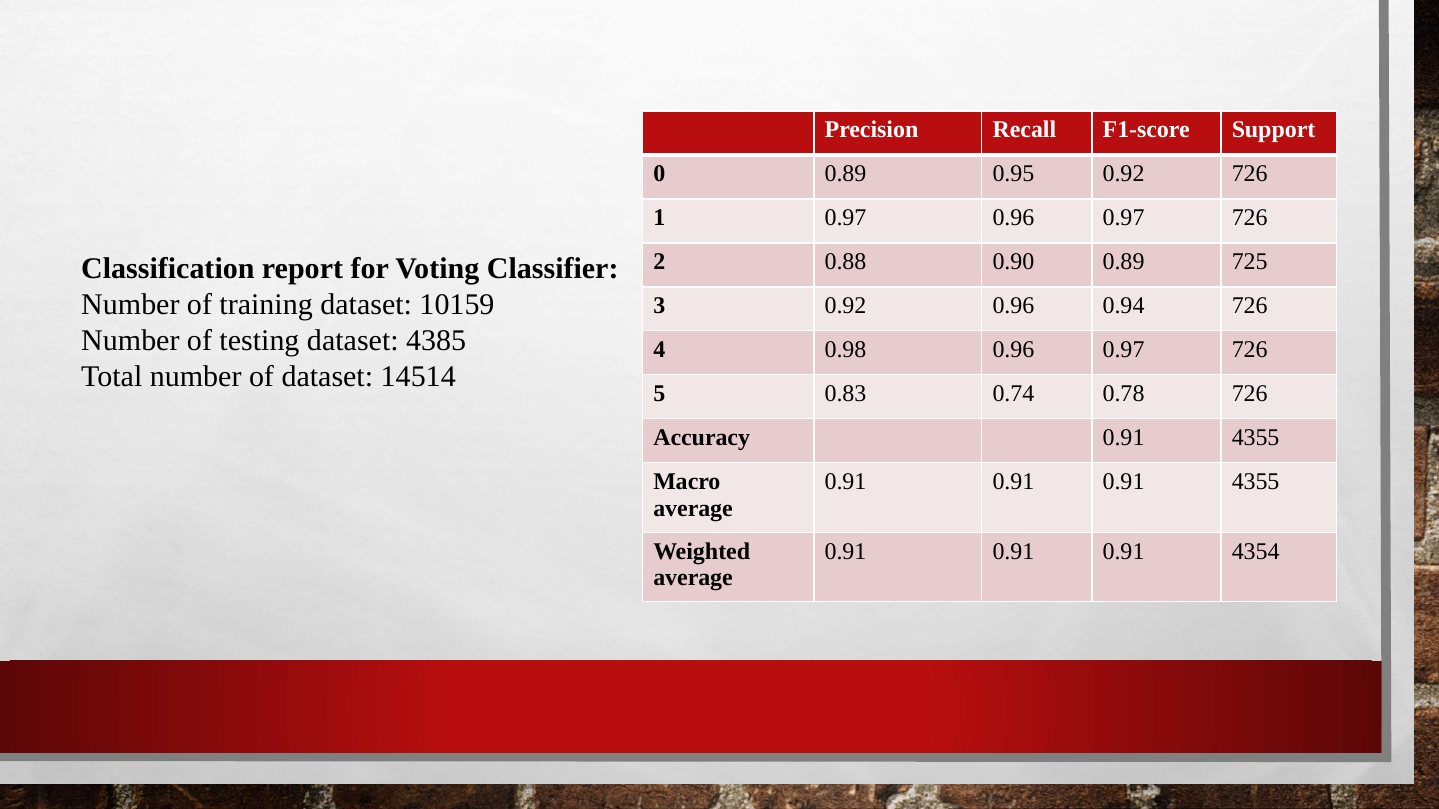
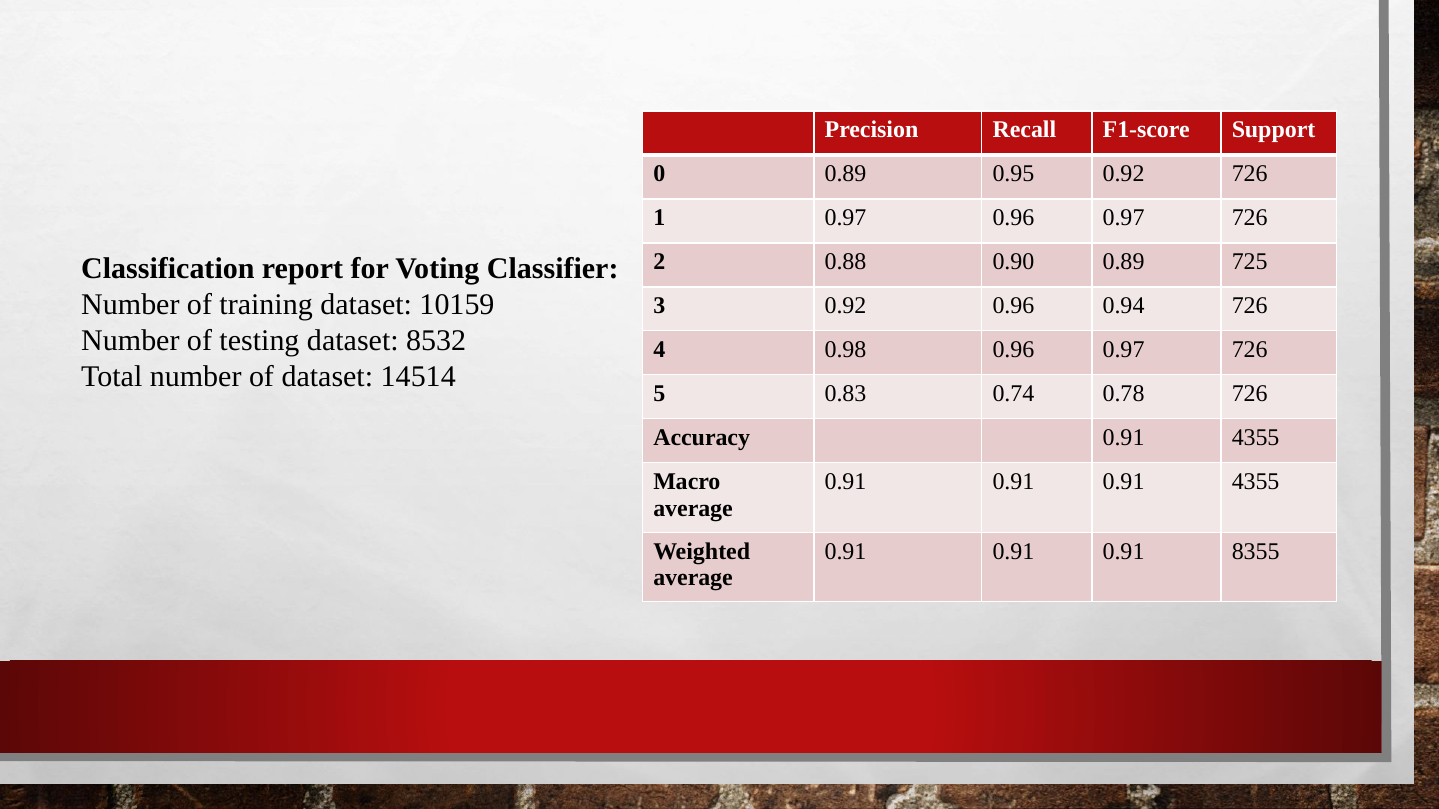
4385: 4385 -> 8532
4354: 4354 -> 8355
